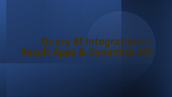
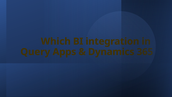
Query: Query -> Which
Result: Result -> Query
